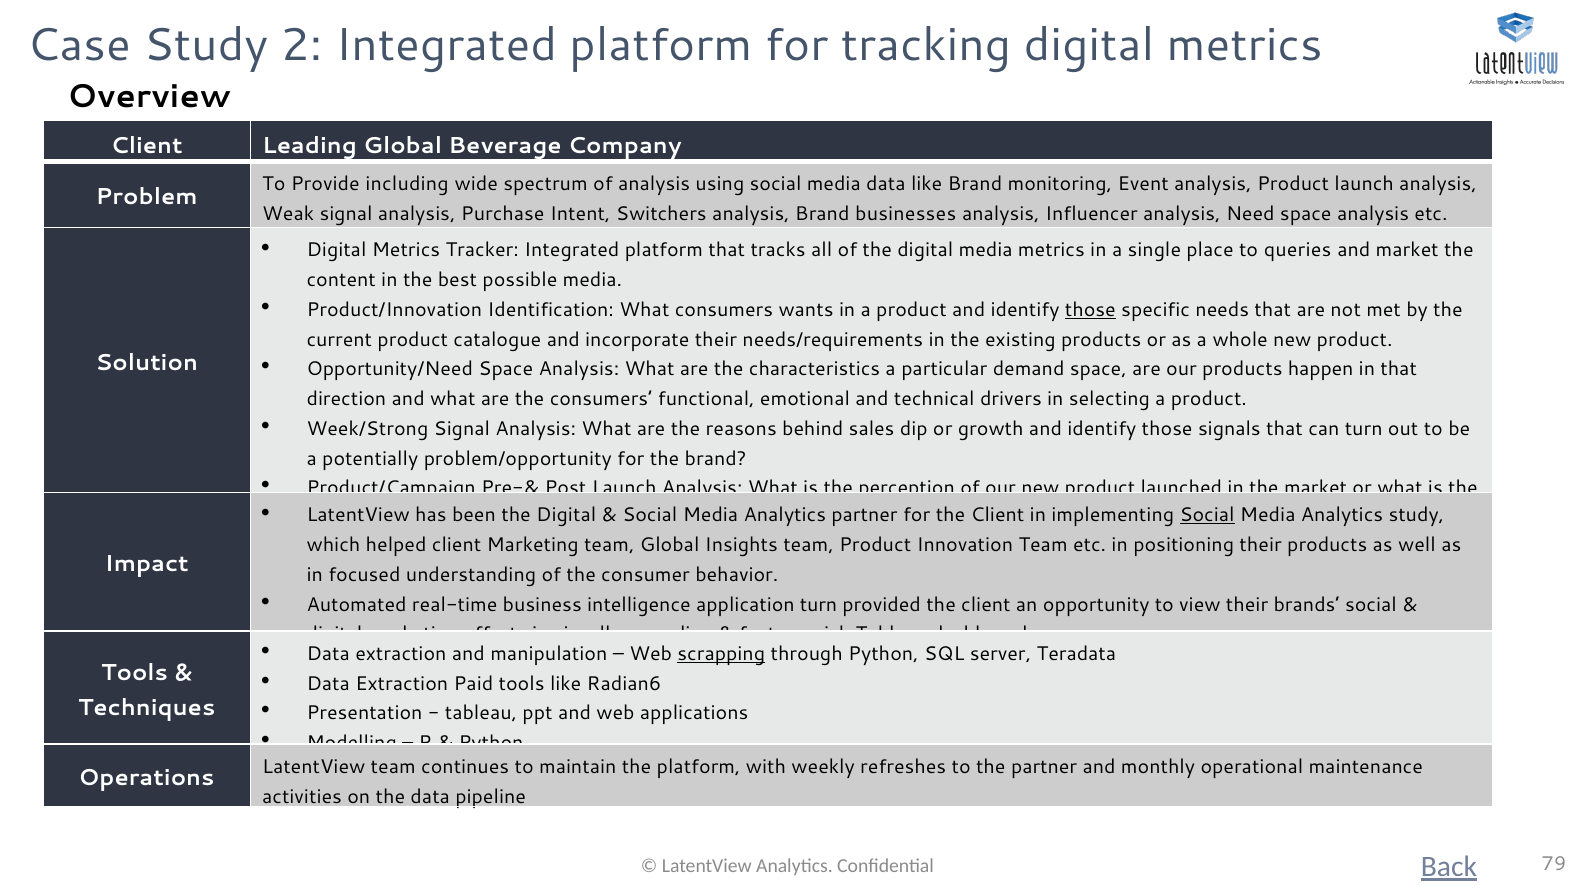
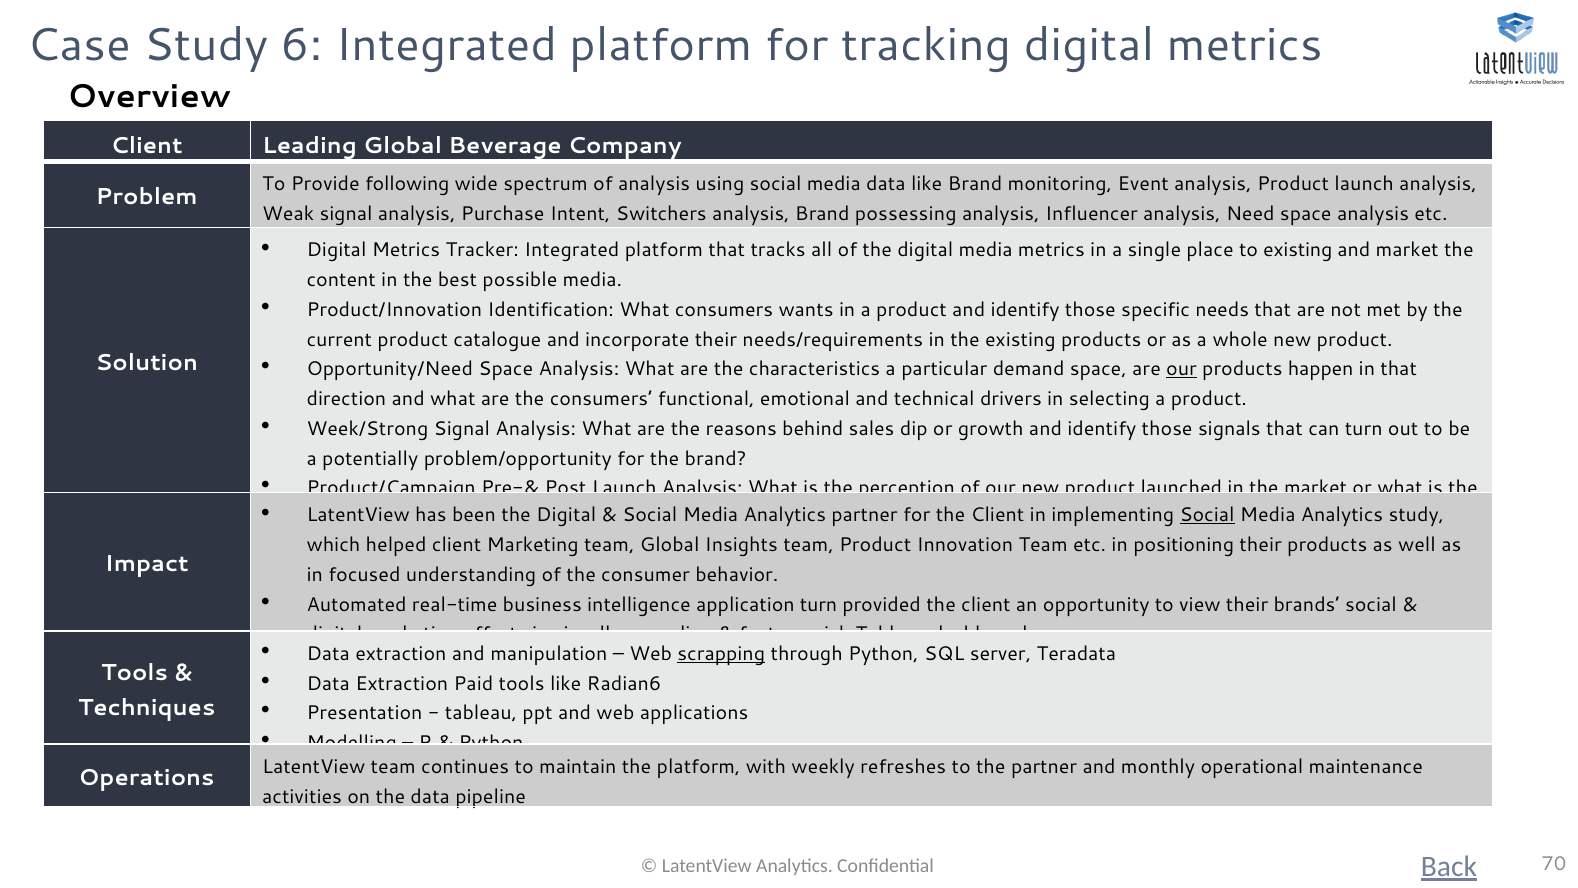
2: 2 -> 6
including: including -> following
businesses: businesses -> possessing
to queries: queries -> existing
those at (1090, 310) underline: present -> none
our at (1182, 369) underline: none -> present
79: 79 -> 70
